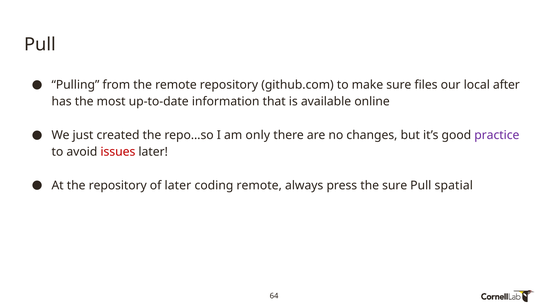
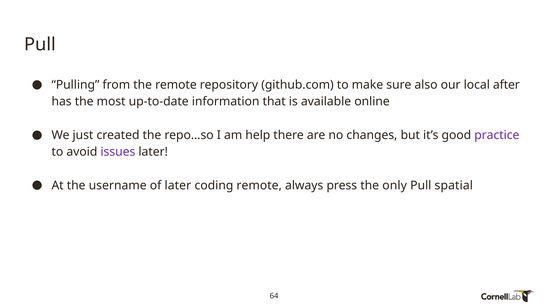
files: files -> also
only: only -> help
issues colour: red -> purple
the repository: repository -> username
the sure: sure -> only
